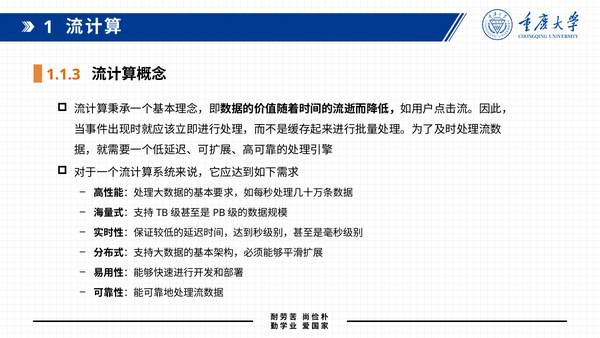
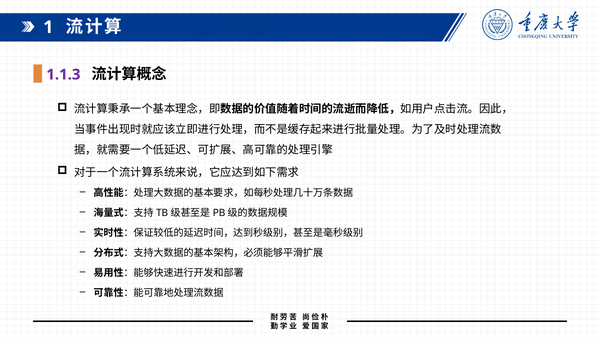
1.1.3 colour: orange -> purple
